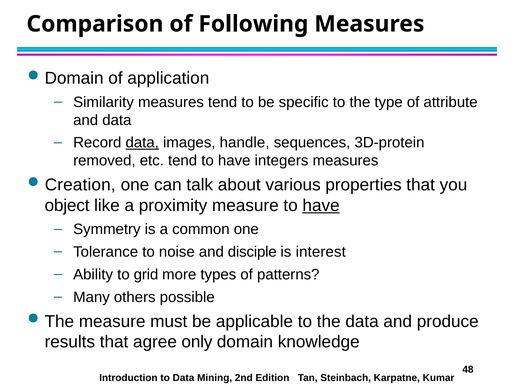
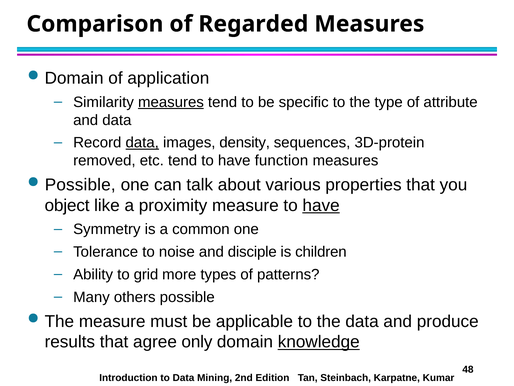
Following: Following -> Regarded
measures at (171, 102) underline: none -> present
handle: handle -> density
integers: integers -> function
Creation at (80, 185): Creation -> Possible
interest: interest -> children
knowledge underline: none -> present
